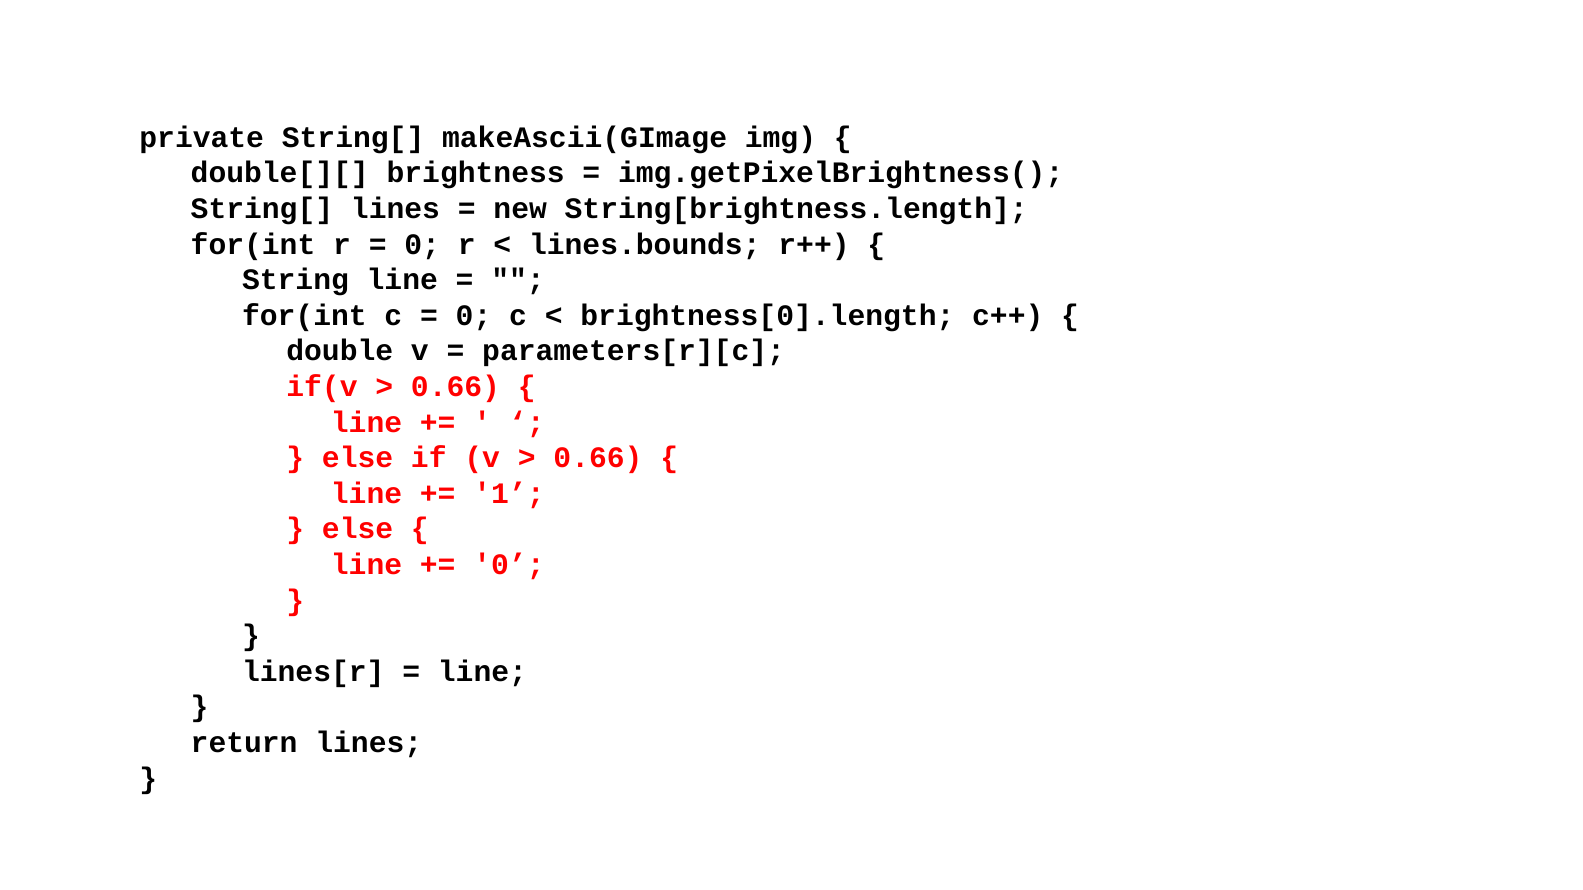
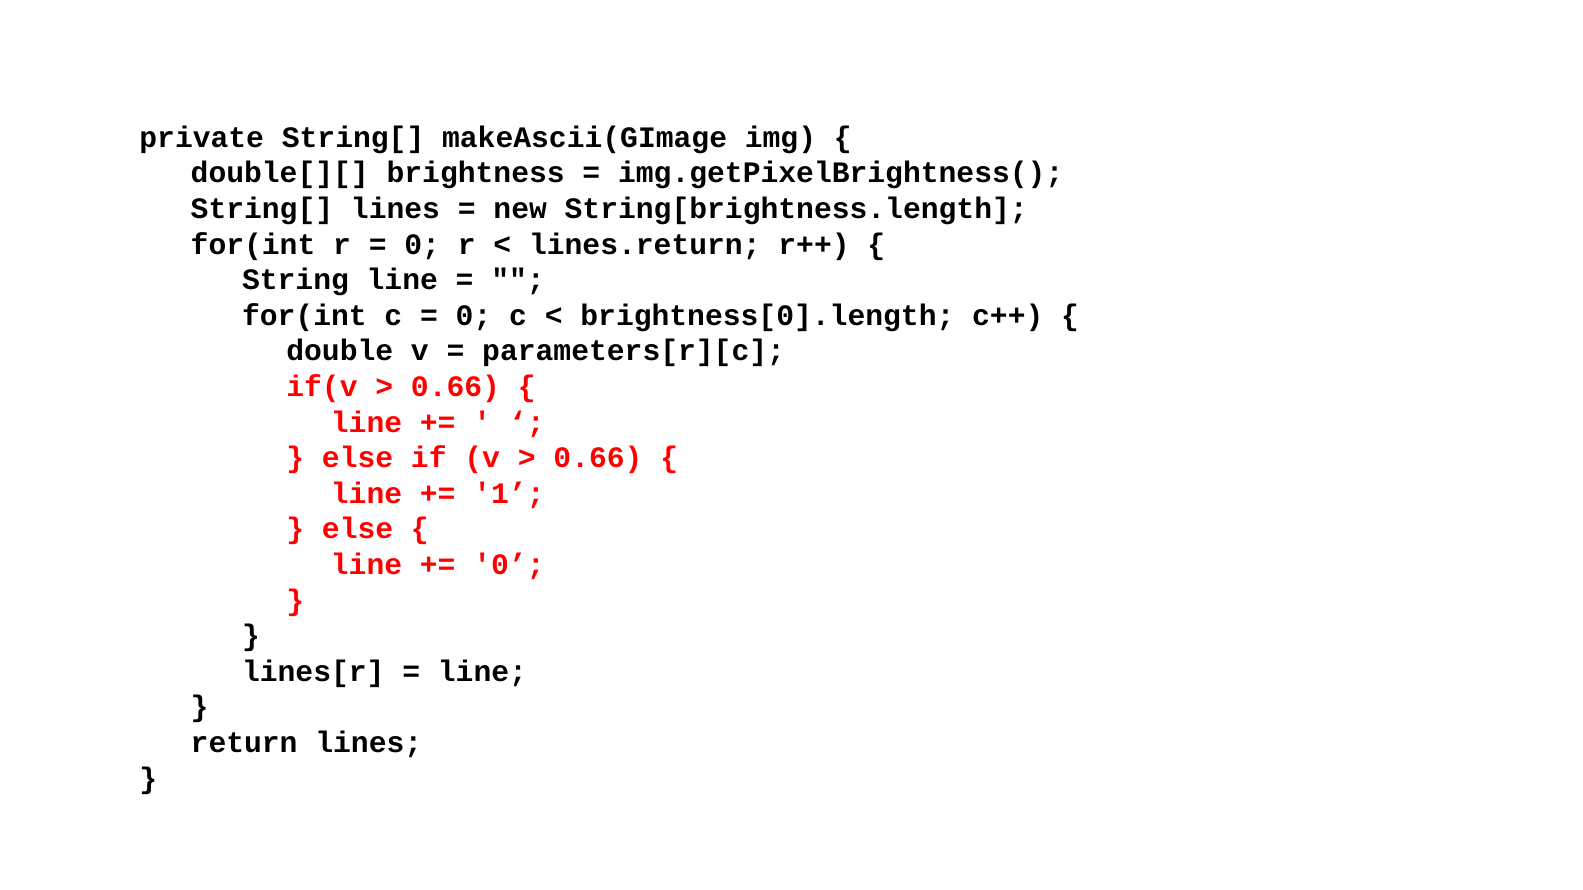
lines.bounds: lines.bounds -> lines.return
